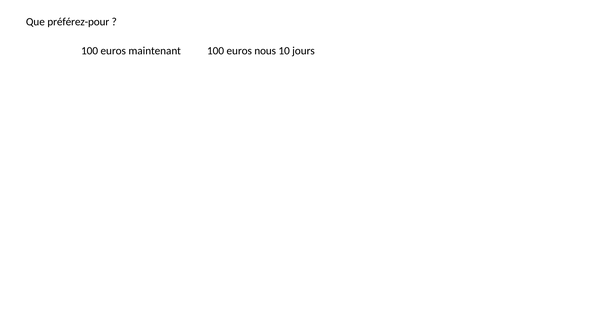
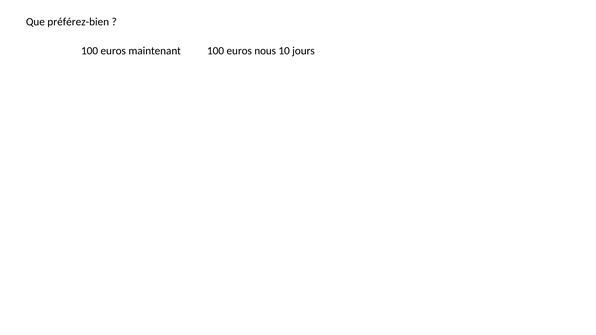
préférez-pour: préférez-pour -> préférez-bien
